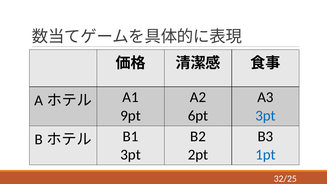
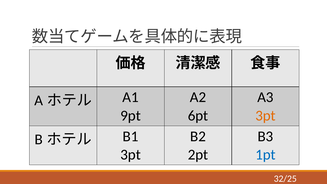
3pt at (265, 116) colour: blue -> orange
